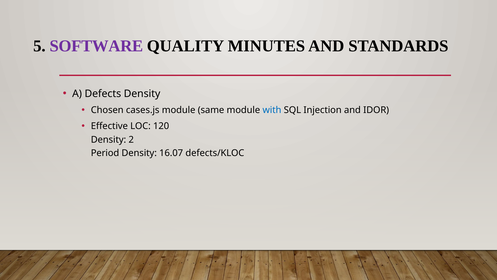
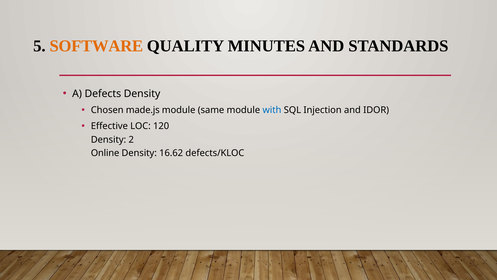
SOFTWARE colour: purple -> orange
cases.js: cases.js -> made.js
Period: Period -> Online
16.07: 16.07 -> 16.62
